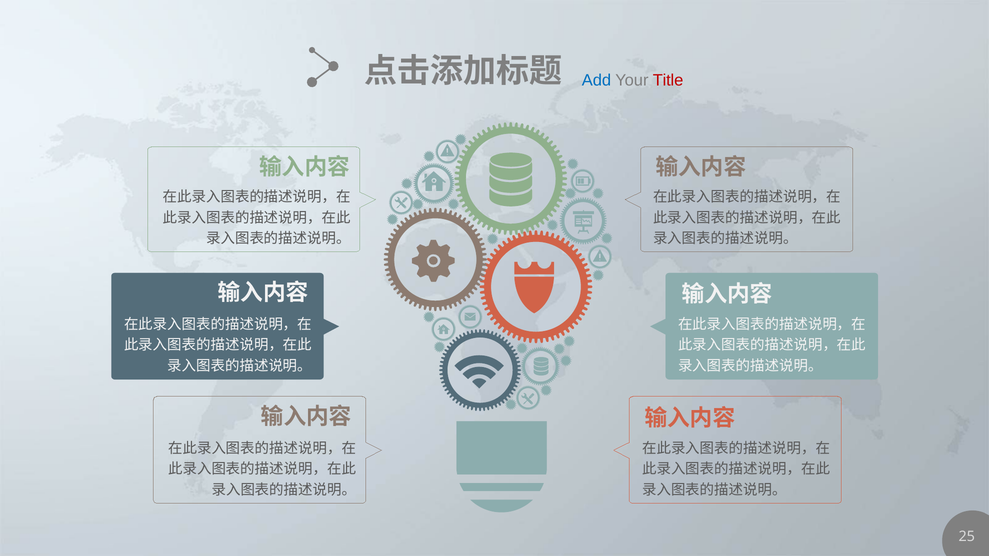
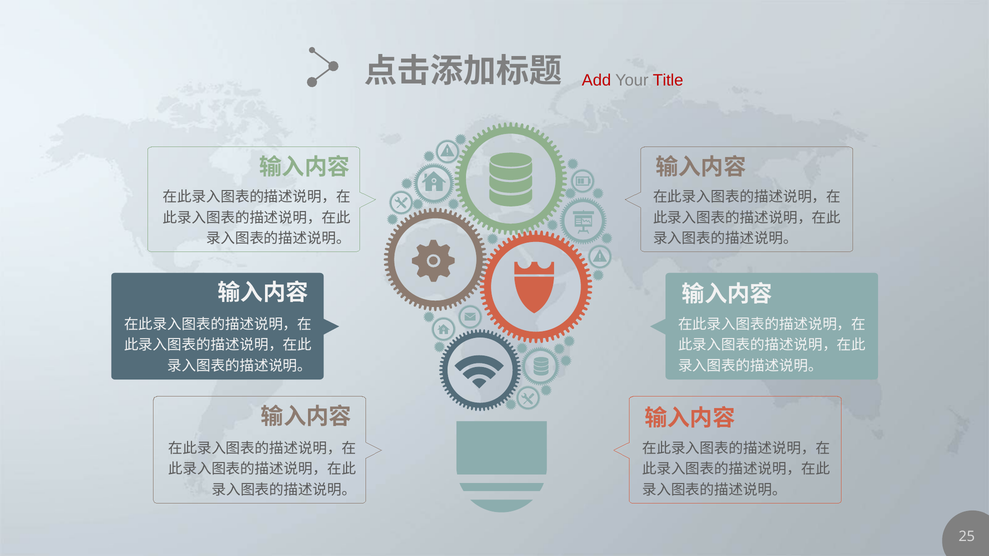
Add colour: blue -> red
